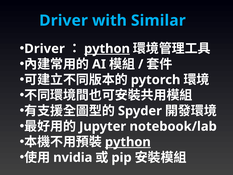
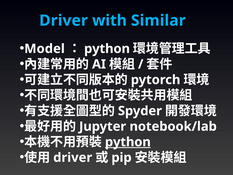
Driver at (45, 49): Driver -> Model
python at (107, 49) underline: present -> none
nvidia at (73, 157): nvidia -> driver
